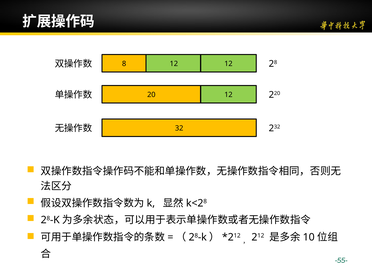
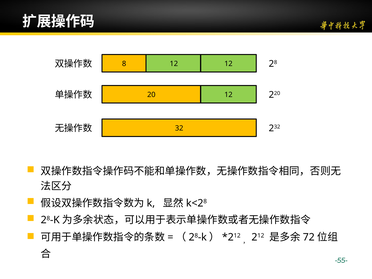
10: 10 -> 72
